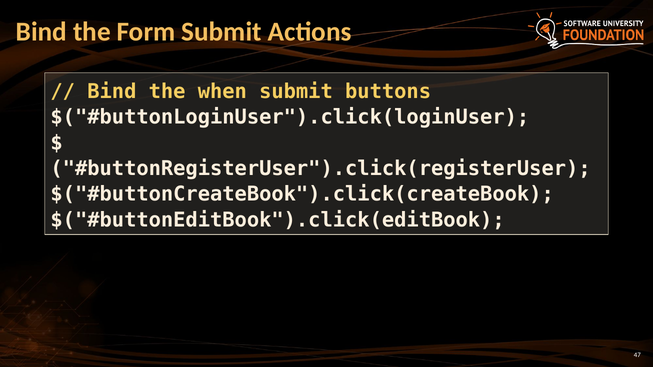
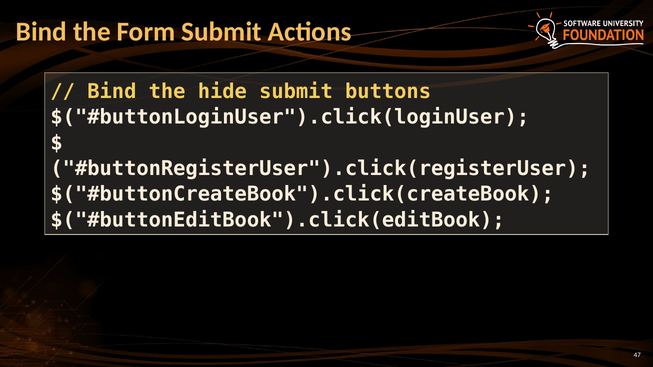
when: when -> hide
